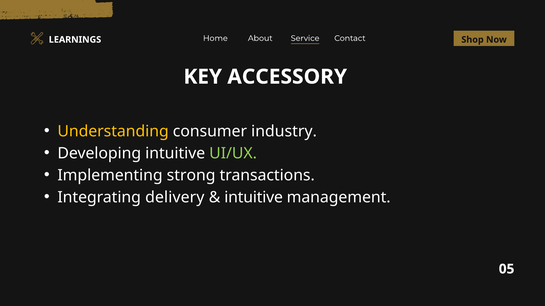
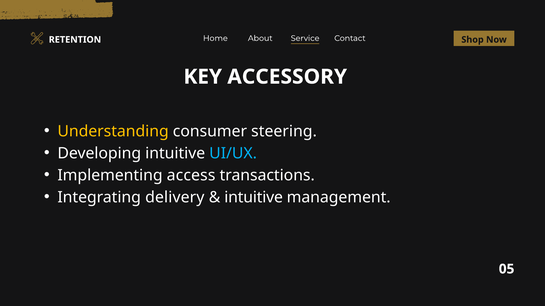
LEARNINGS: LEARNINGS -> RETENTION
industry: industry -> steering
UI/UX colour: light green -> light blue
strong: strong -> access
